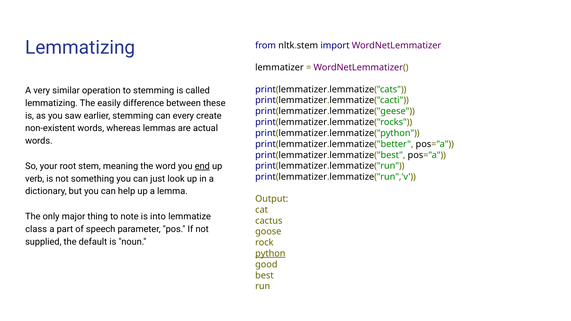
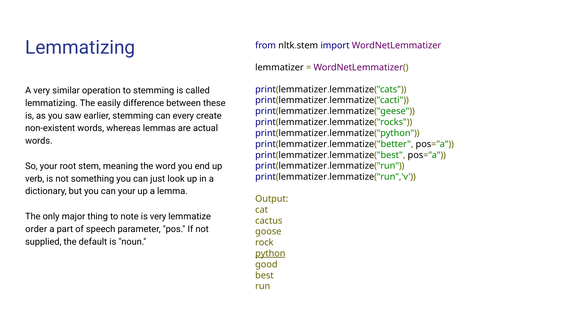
end underline: present -> none
can help: help -> your
is into: into -> very
class: class -> order
